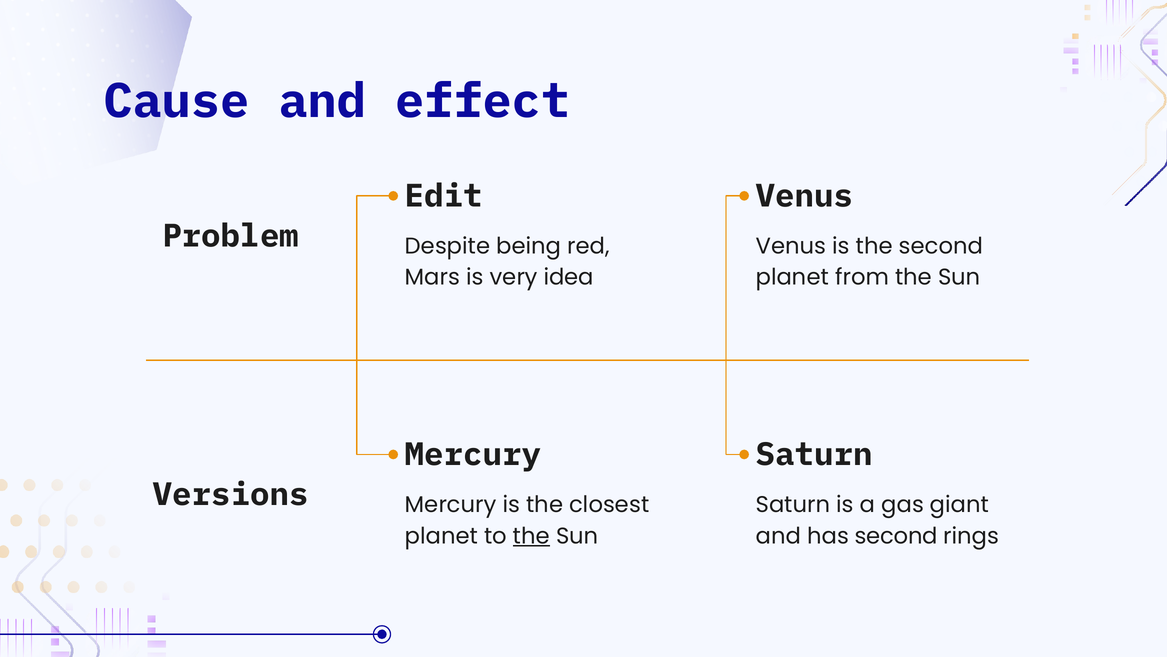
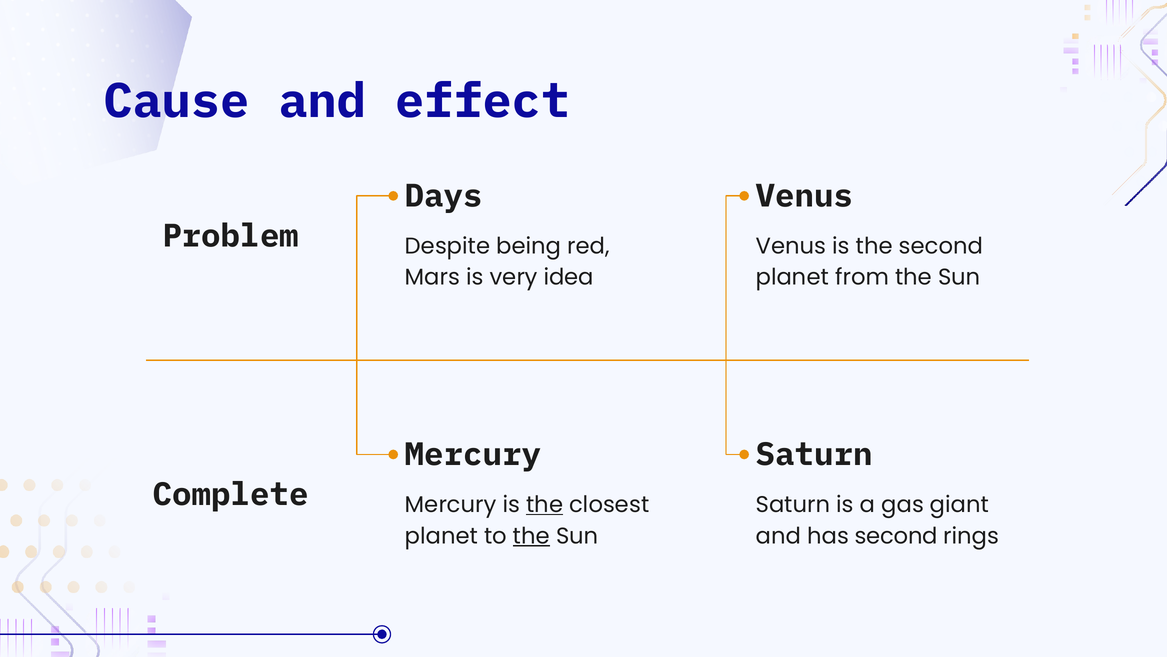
Edit: Edit -> Days
Versions: Versions -> Complete
the at (545, 504) underline: none -> present
